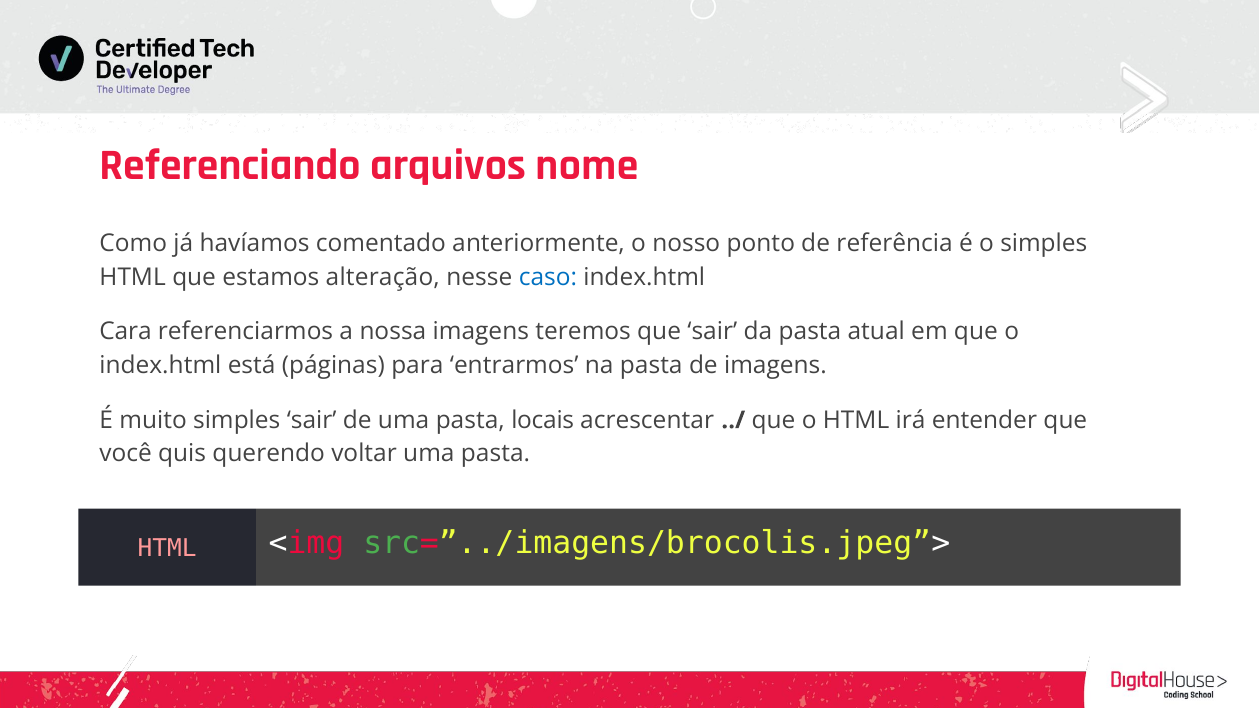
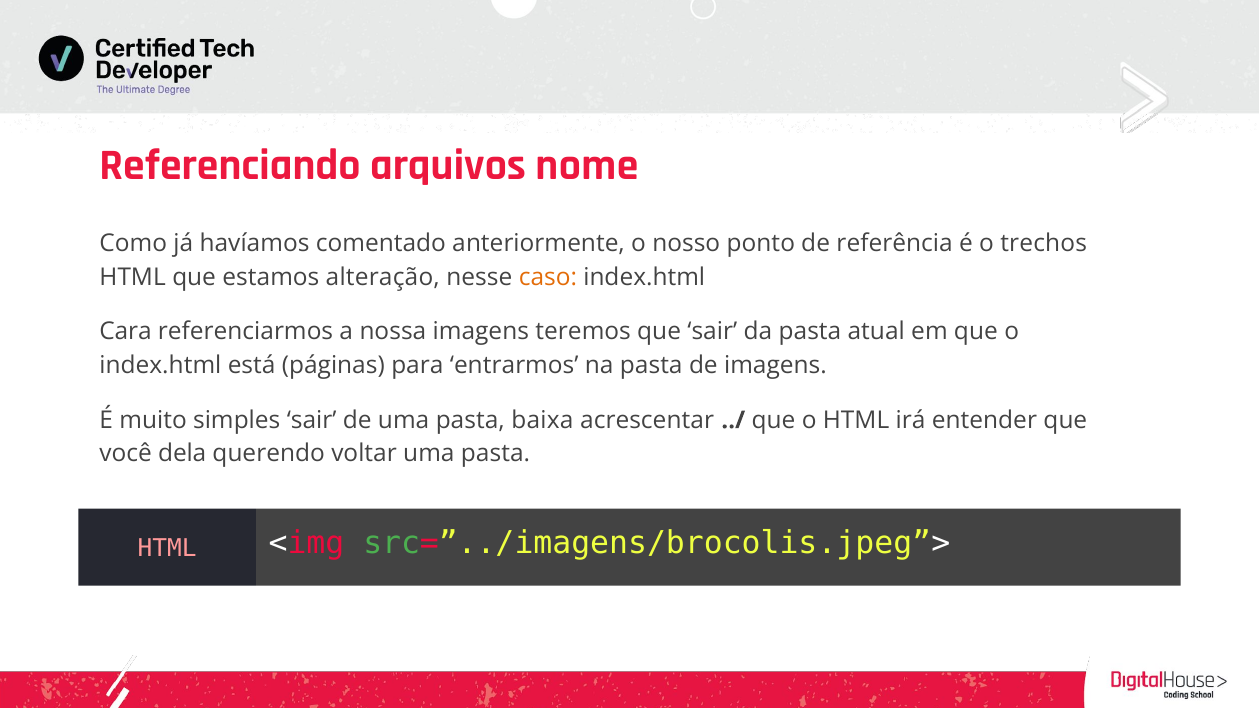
o simples: simples -> trechos
caso colour: blue -> orange
locais: locais -> baixa
quis: quis -> dela
